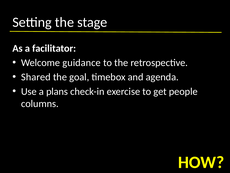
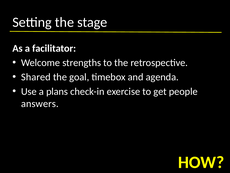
guidance: guidance -> strengths
columns: columns -> answers
